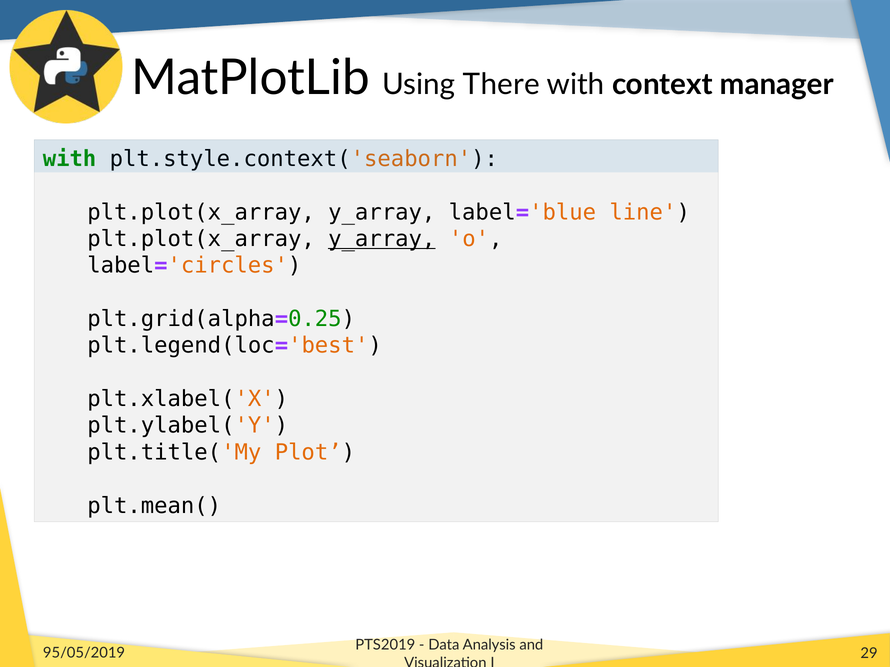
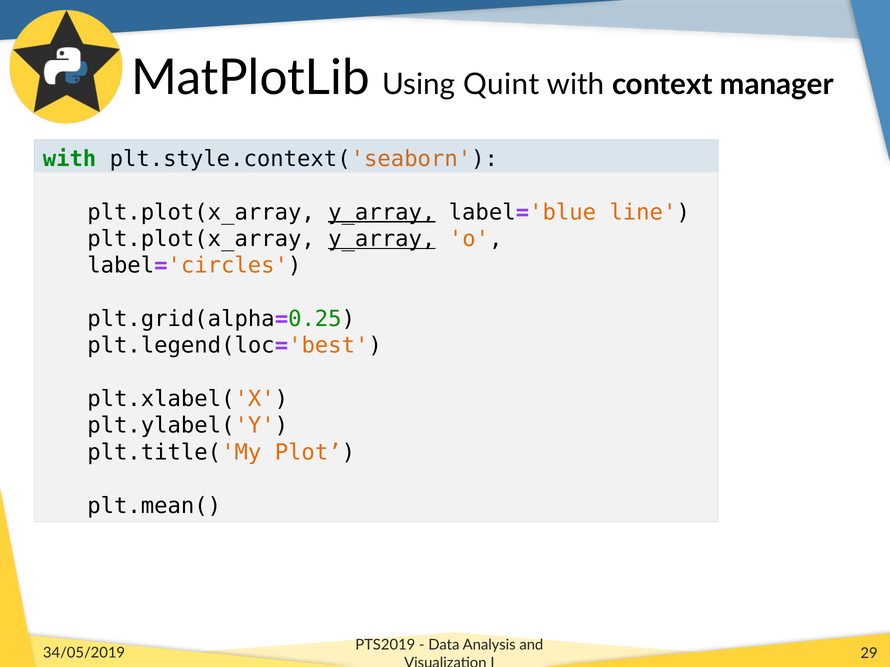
There: There -> Quint
y_array at (382, 212) underline: none -> present
95/05/2019: 95/05/2019 -> 34/05/2019
